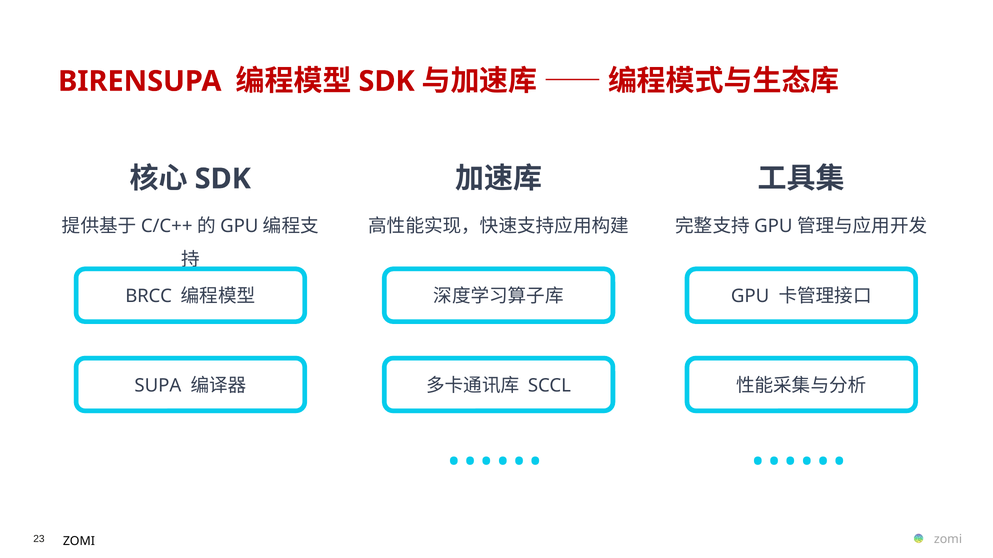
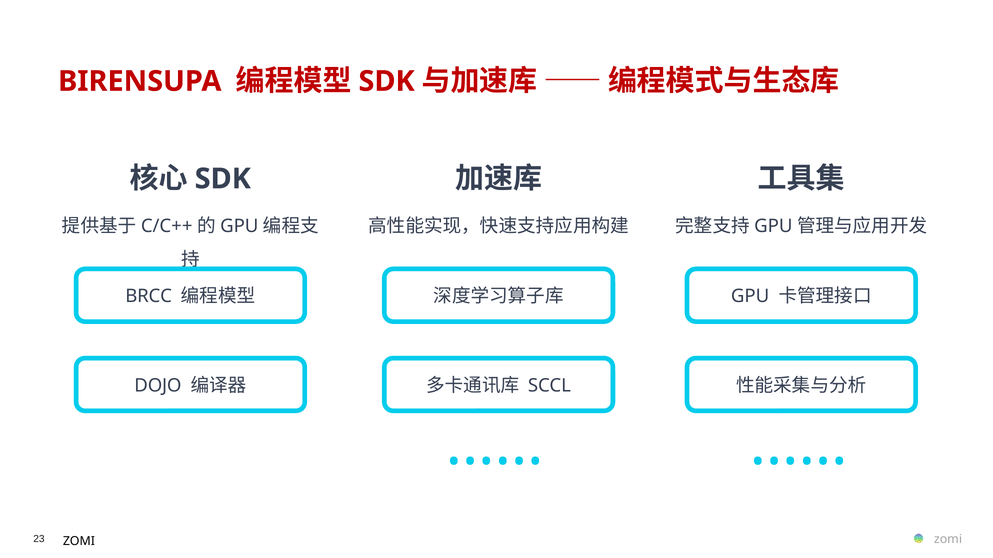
SUPA: SUPA -> DOJO
